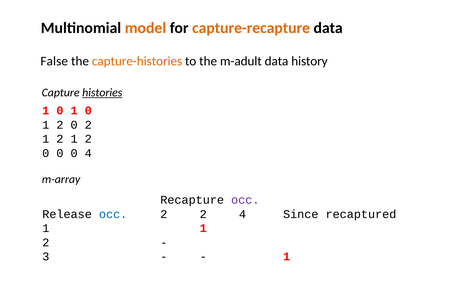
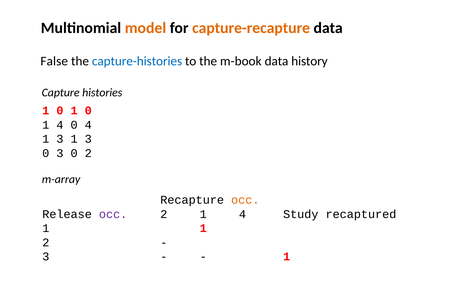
capture-histories colour: orange -> blue
m-adult: m-adult -> m-book
histories underline: present -> none
2 at (60, 125): 2 -> 4
0 2: 2 -> 4
2 at (60, 139): 2 -> 3
2 at (88, 139): 2 -> 3
0 at (60, 153): 0 -> 3
0 4: 4 -> 2
occ at (245, 200) colour: purple -> orange
occ at (113, 214) colour: blue -> purple
2 2: 2 -> 1
Since: Since -> Study
